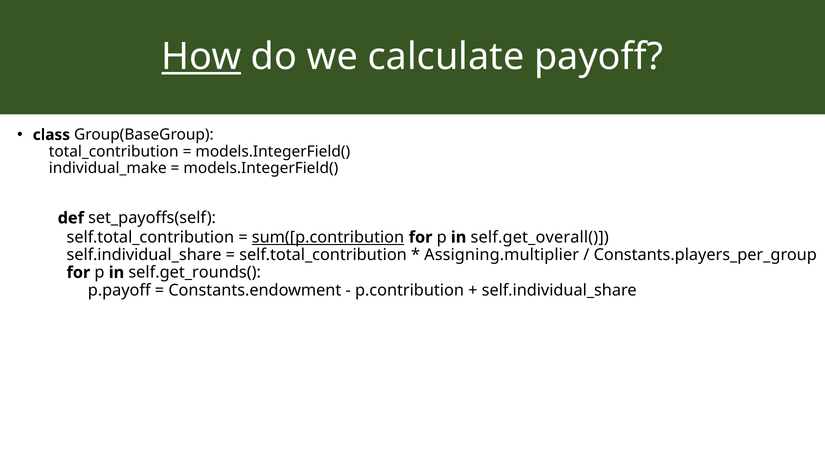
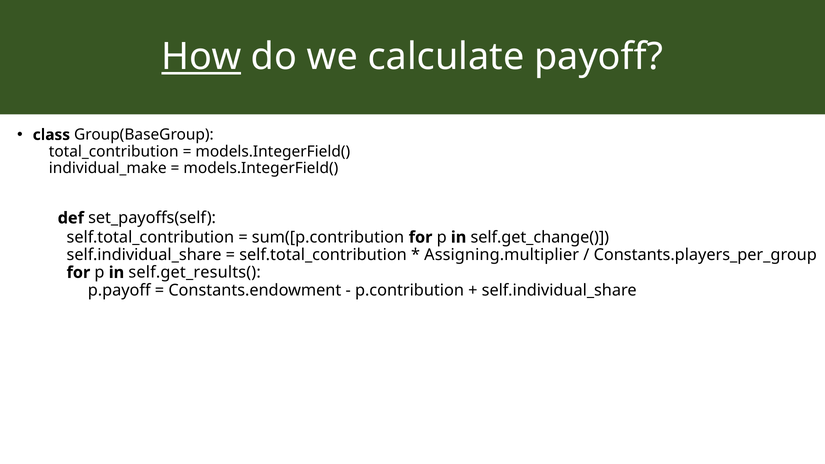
sum([p.contribution underline: present -> none
self.get_overall(: self.get_overall( -> self.get_change(
self.get_rounds(: self.get_rounds( -> self.get_results(
